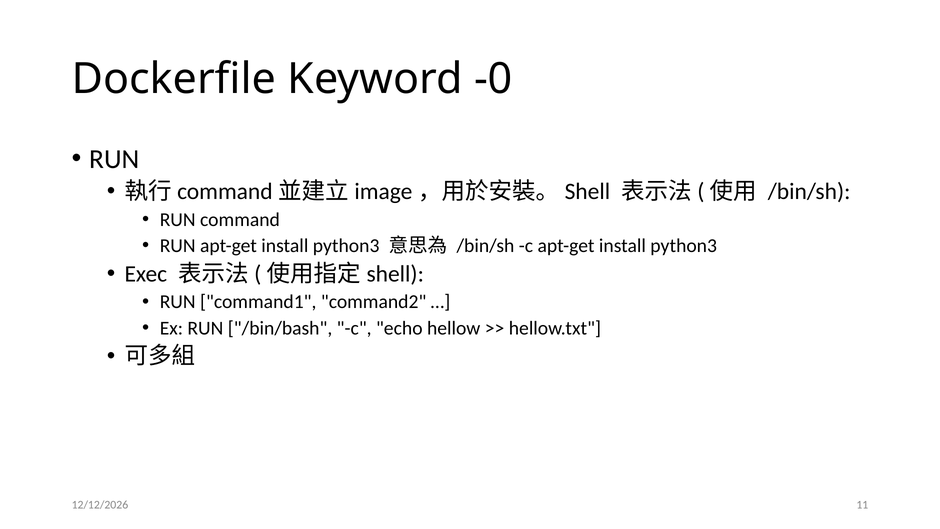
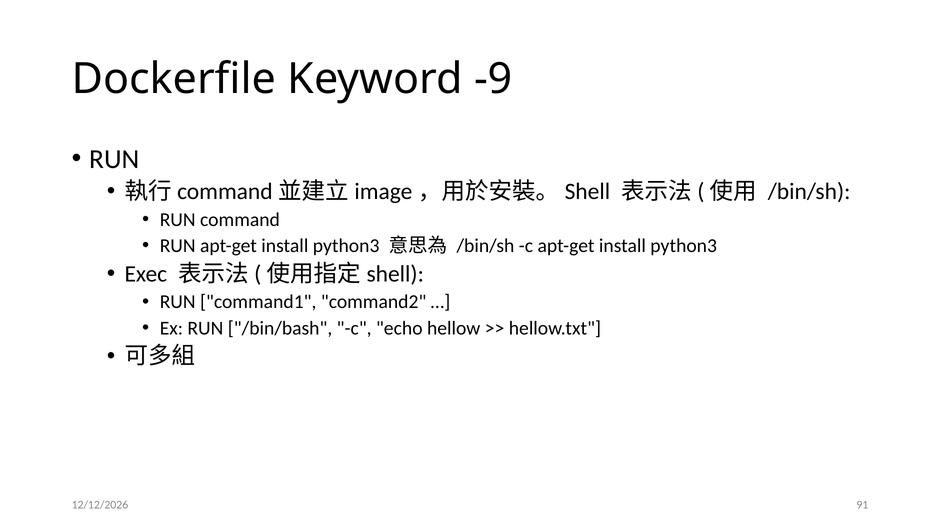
-0: -0 -> -9
11: 11 -> 91
